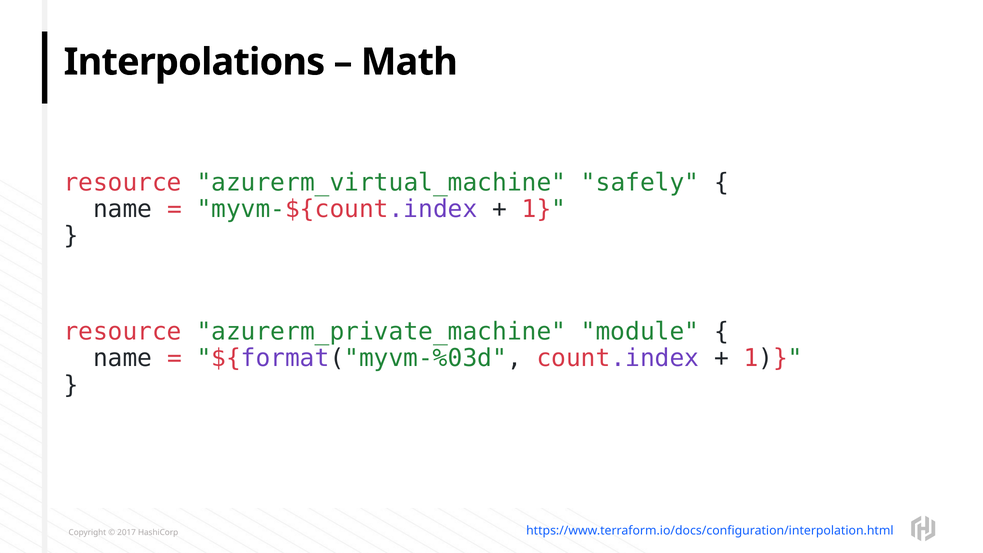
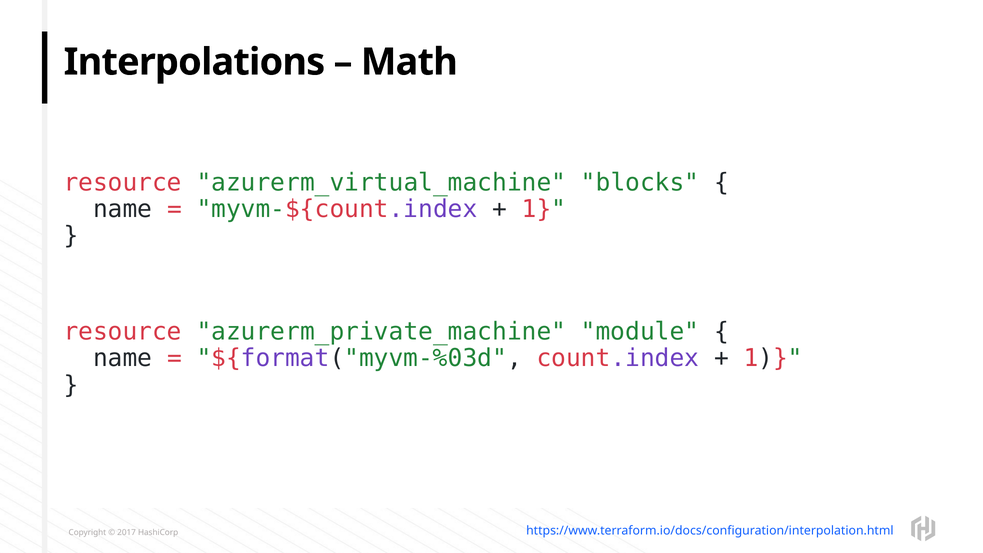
safely: safely -> blocks
